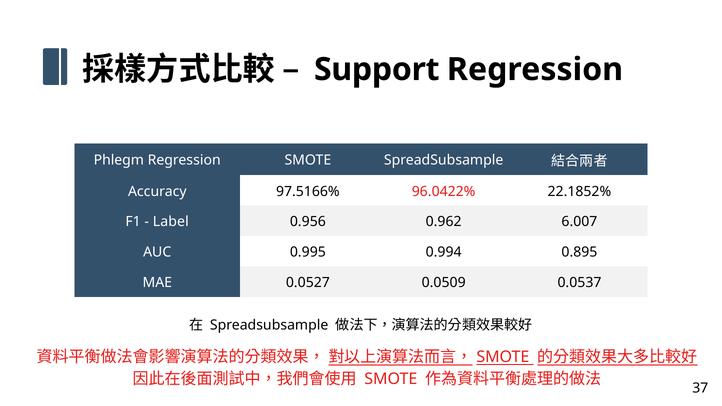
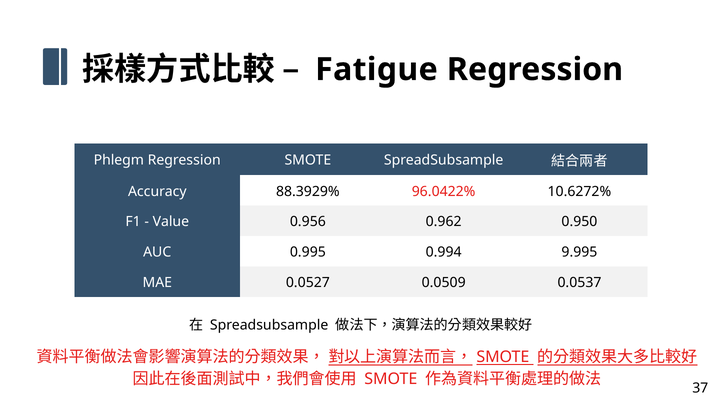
Support: Support -> Fatigue
97.5166%: 97.5166% -> 88.3929%
22.1852%: 22.1852% -> 10.6272%
Label: Label -> Value
6.007: 6.007 -> 0.950
0.895: 0.895 -> 9.995
